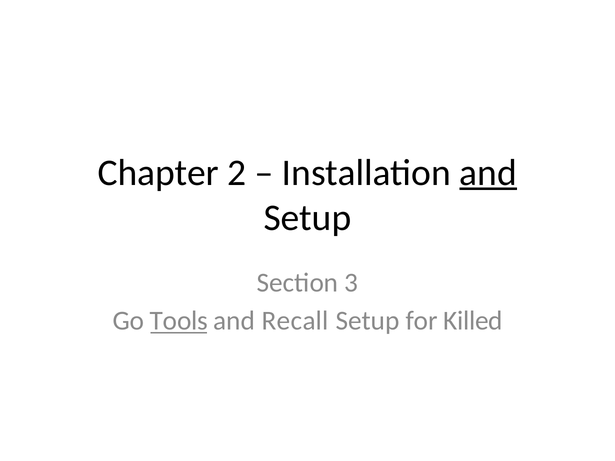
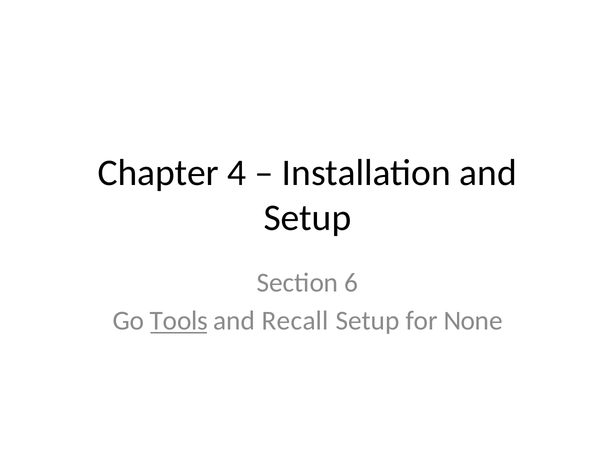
2: 2 -> 4
and at (488, 173) underline: present -> none
3: 3 -> 6
Killed: Killed -> None
